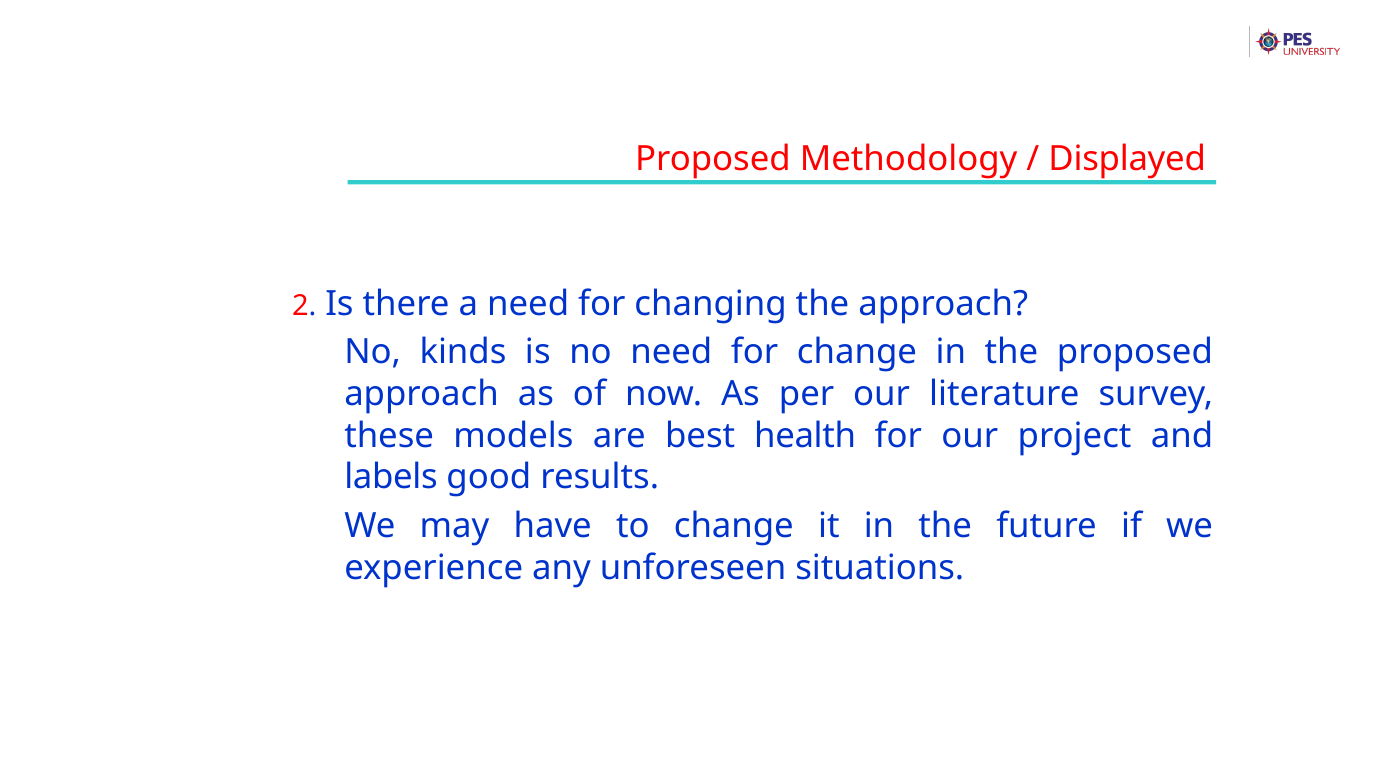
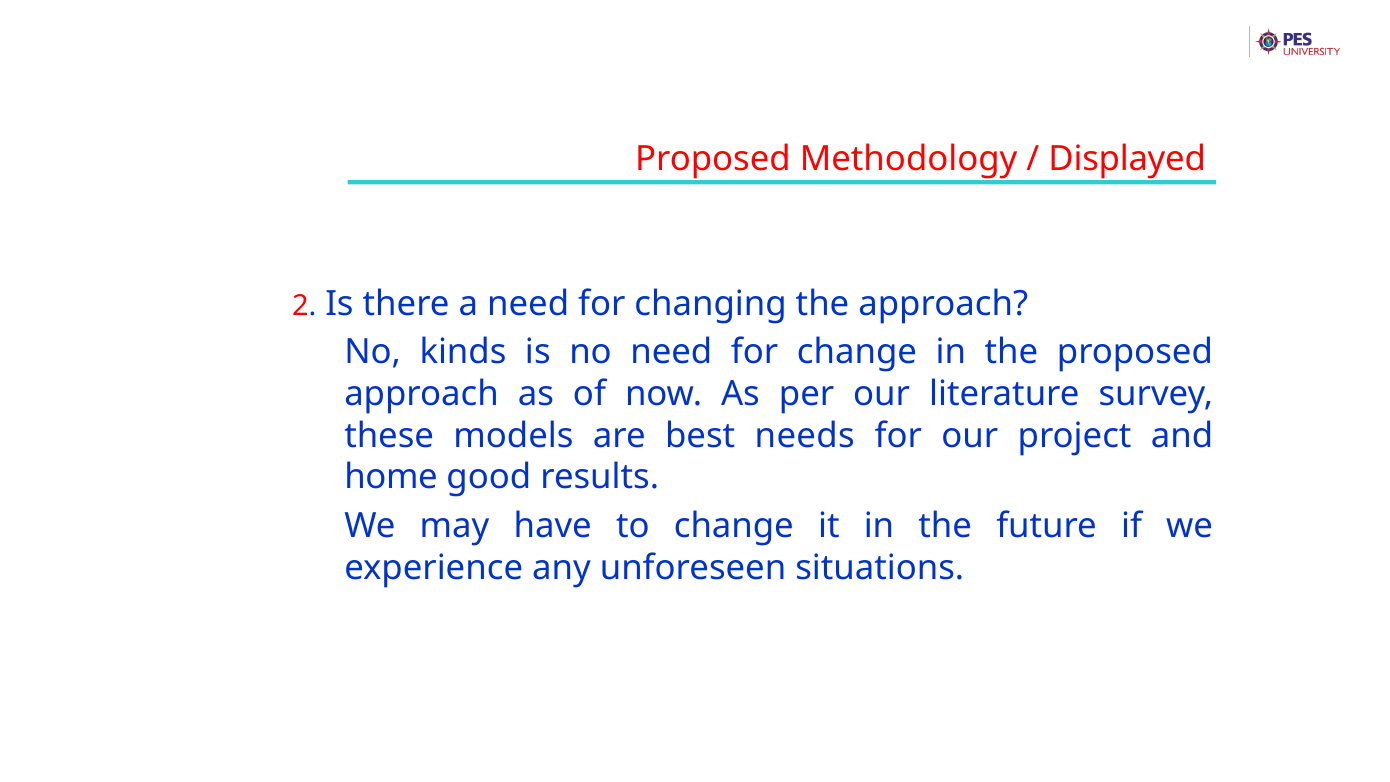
health: health -> needs
labels: labels -> home
